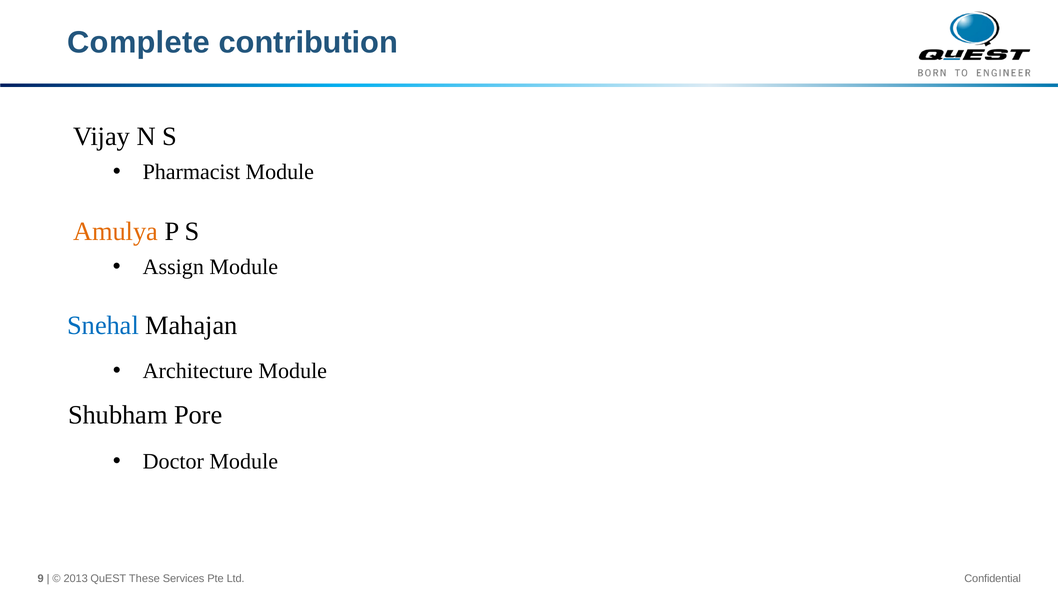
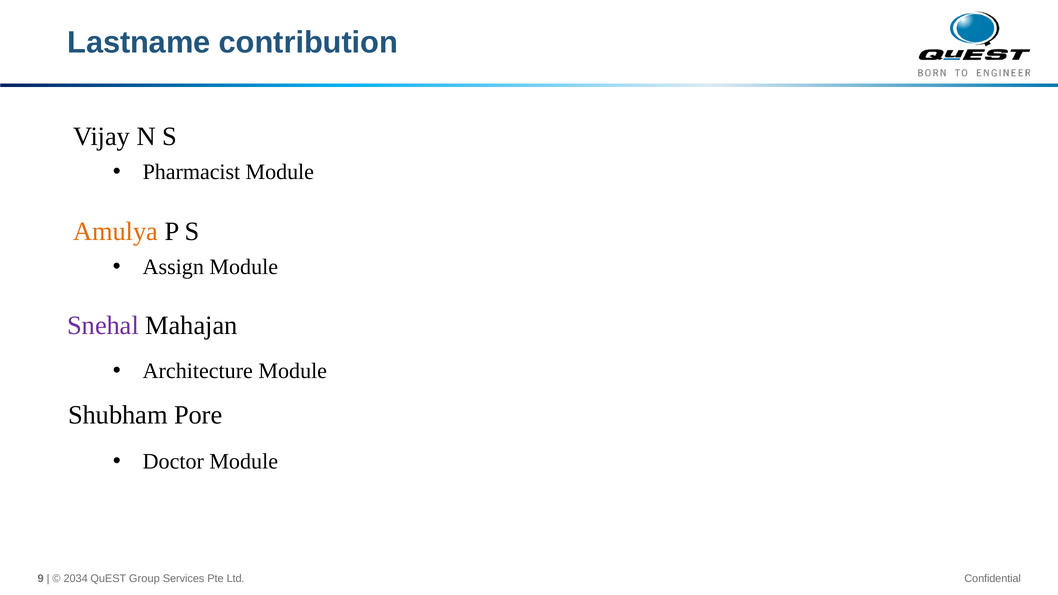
Complete: Complete -> Lastname
Snehal colour: blue -> purple
2013: 2013 -> 2034
These: These -> Group
